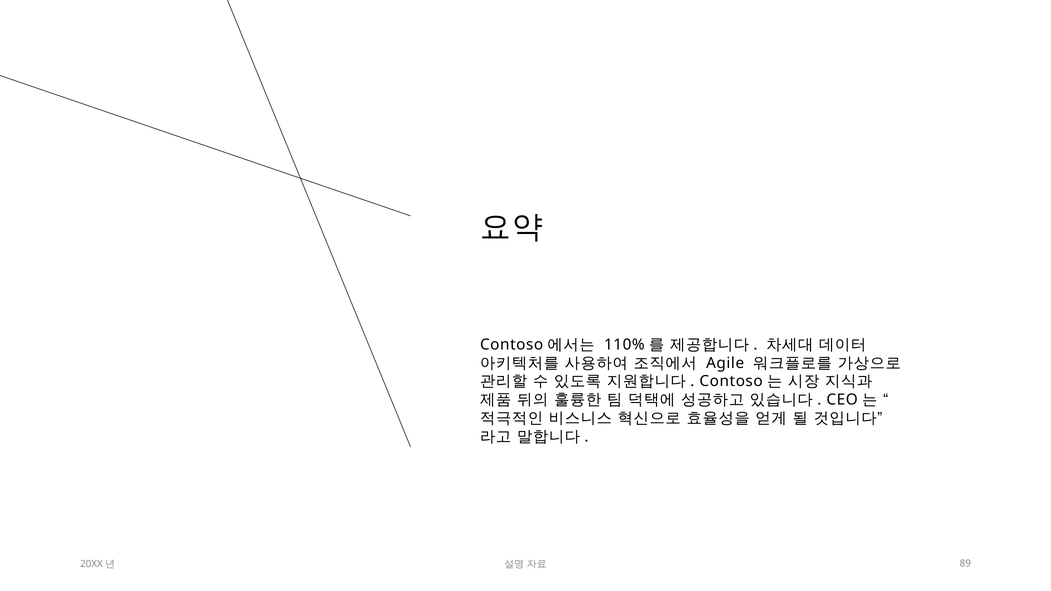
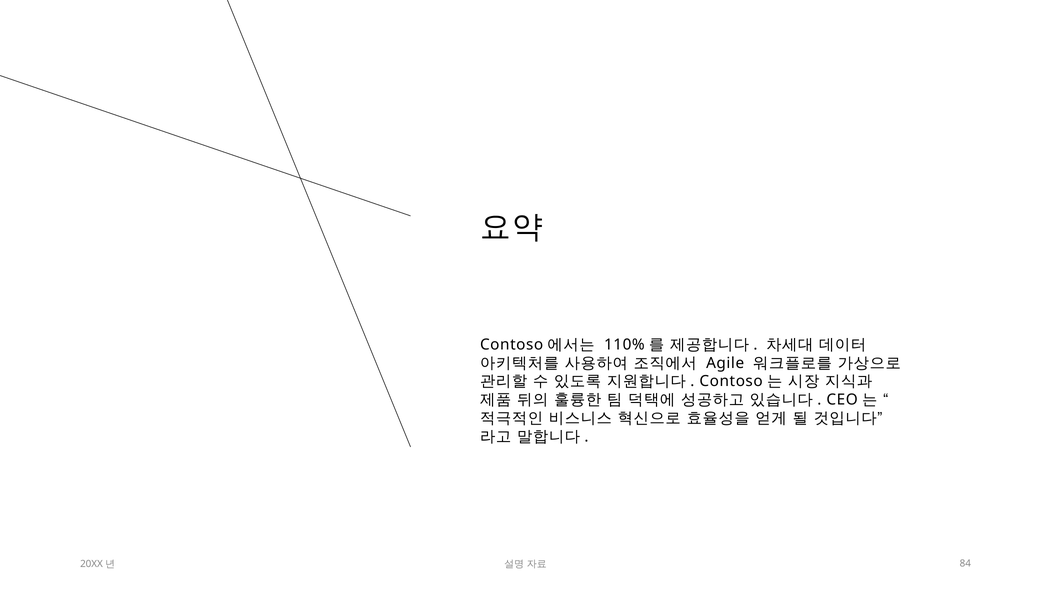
89: 89 -> 84
